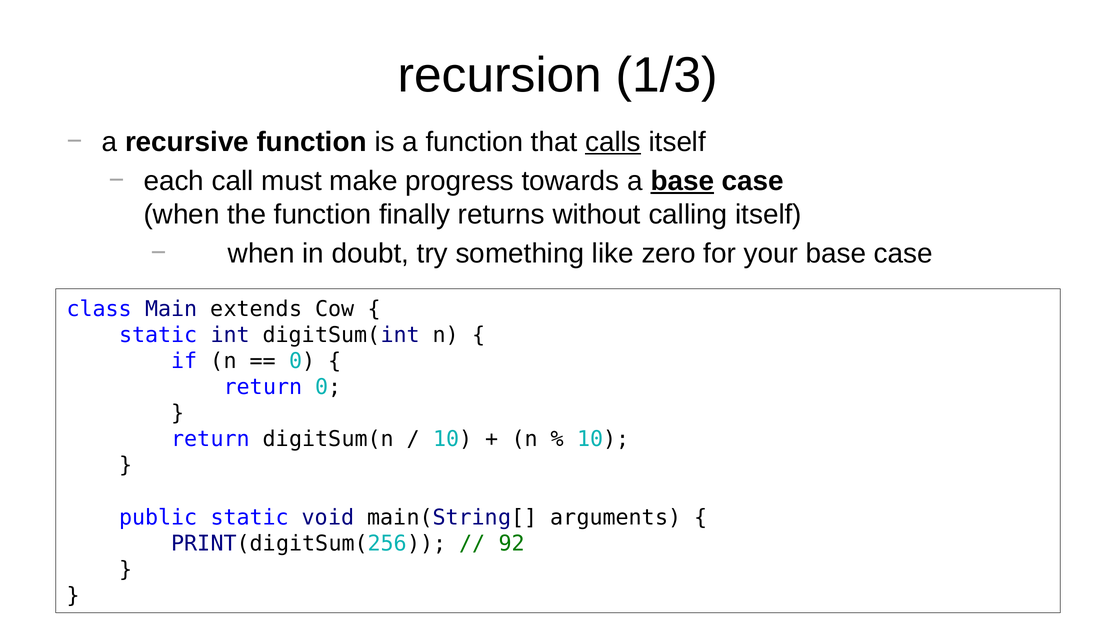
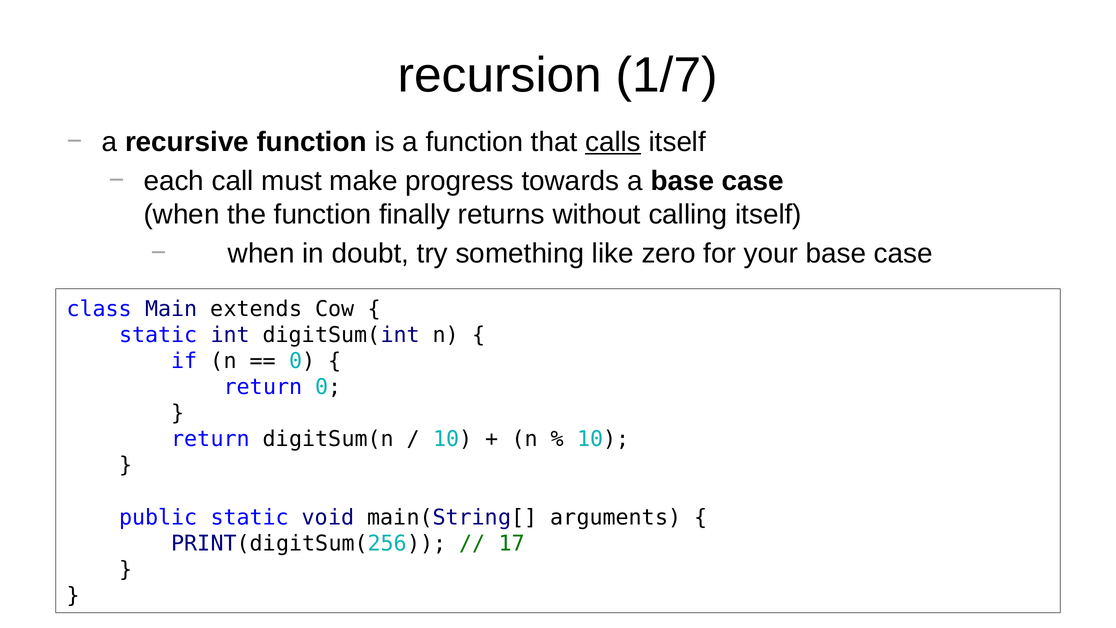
1/3: 1/3 -> 1/7
base at (682, 181) underline: present -> none
92: 92 -> 17
